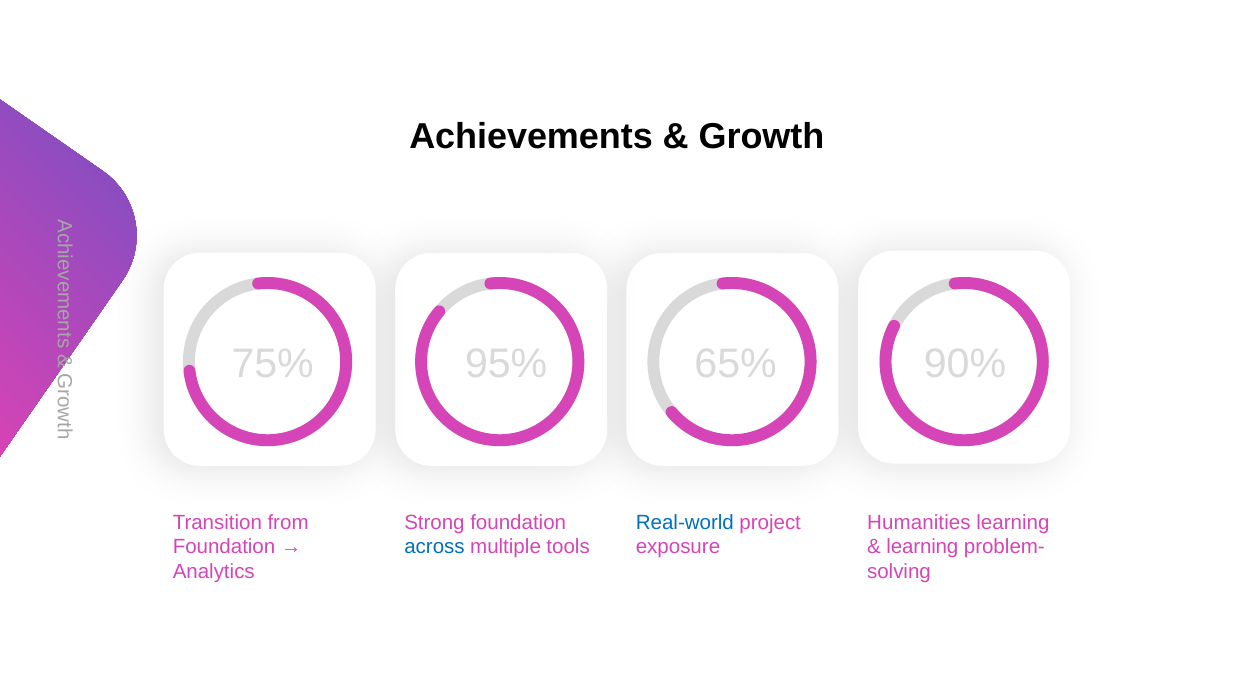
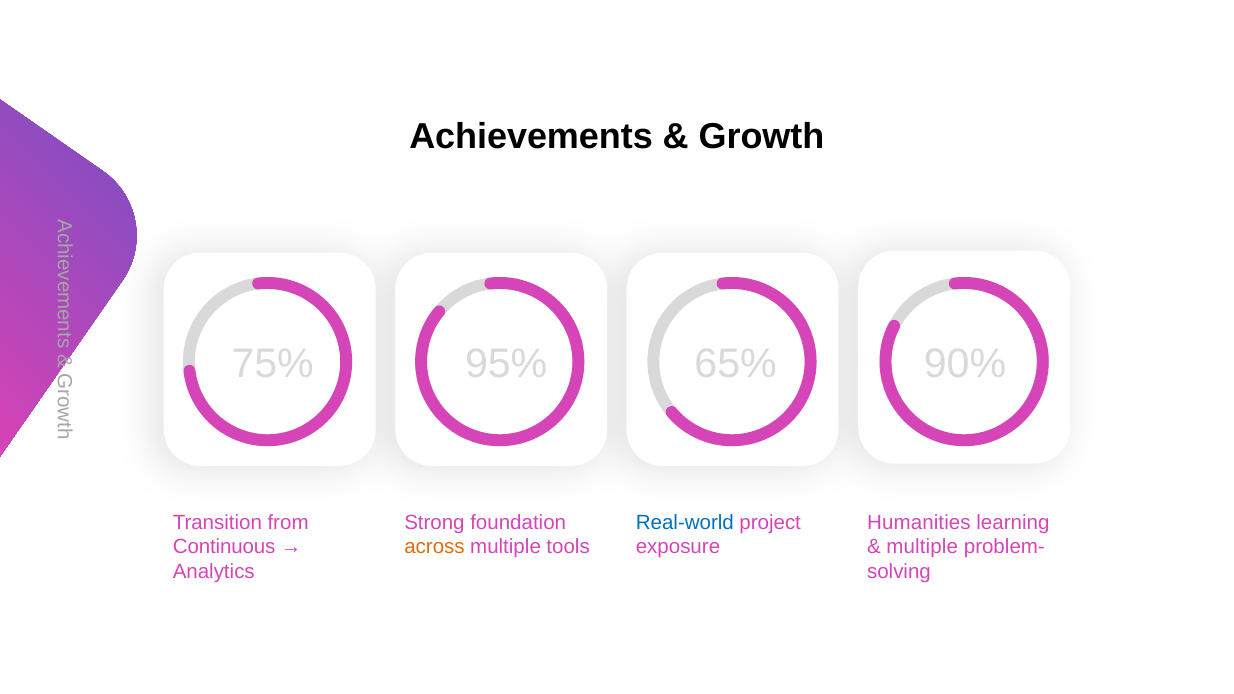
Foundation at (224, 547): Foundation -> Continuous
across colour: blue -> orange
learning at (922, 547): learning -> multiple
